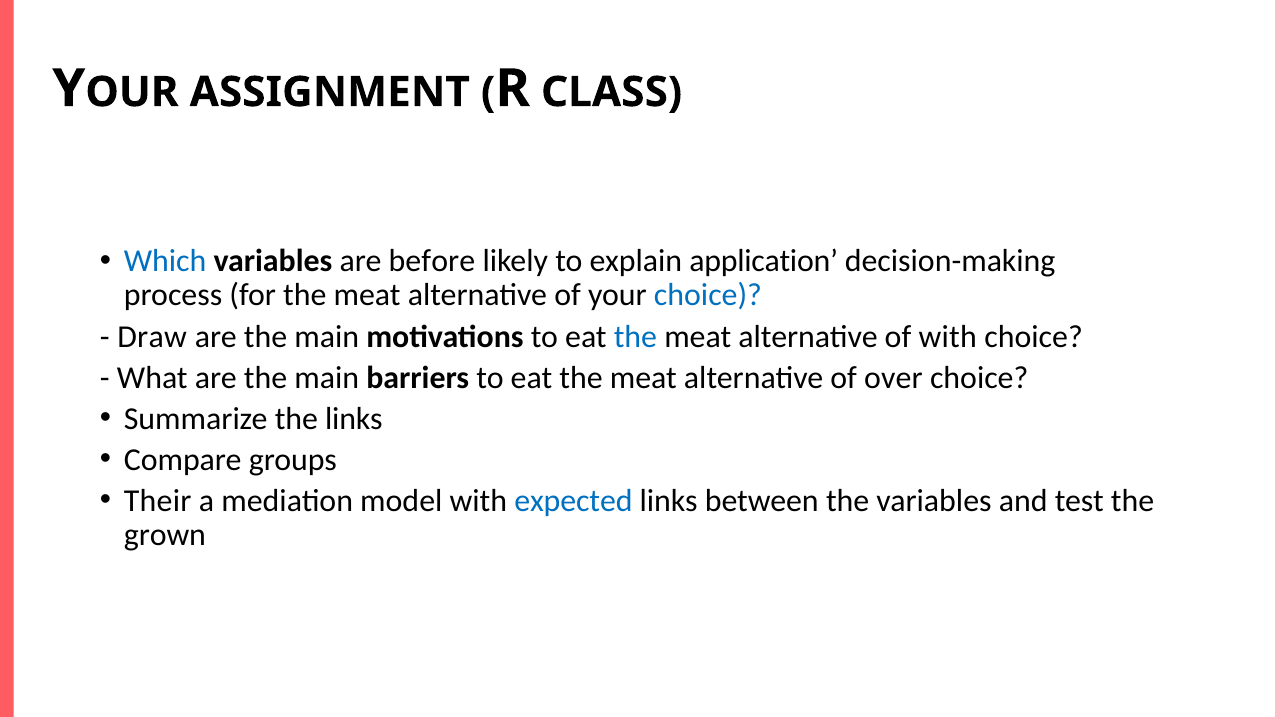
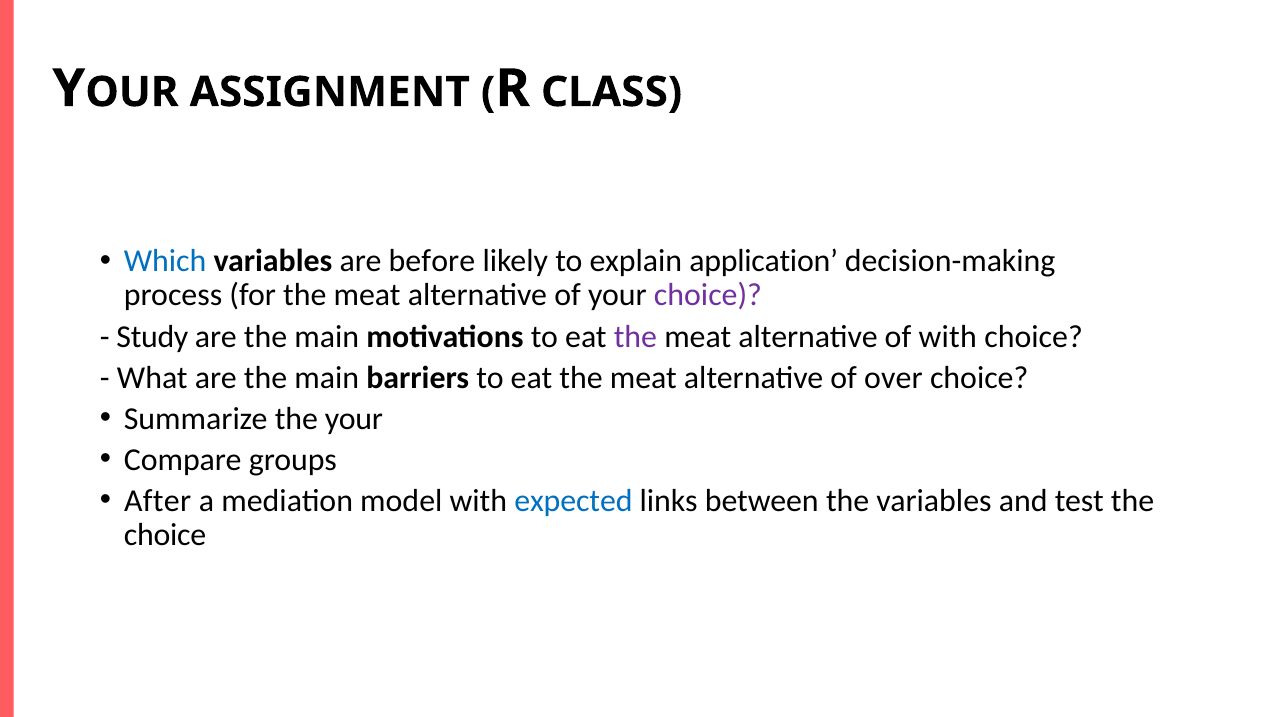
choice at (708, 296) colour: blue -> purple
Draw: Draw -> Study
the at (635, 337) colour: blue -> purple
the links: links -> your
Their: Their -> After
grown at (165, 535): grown -> choice
